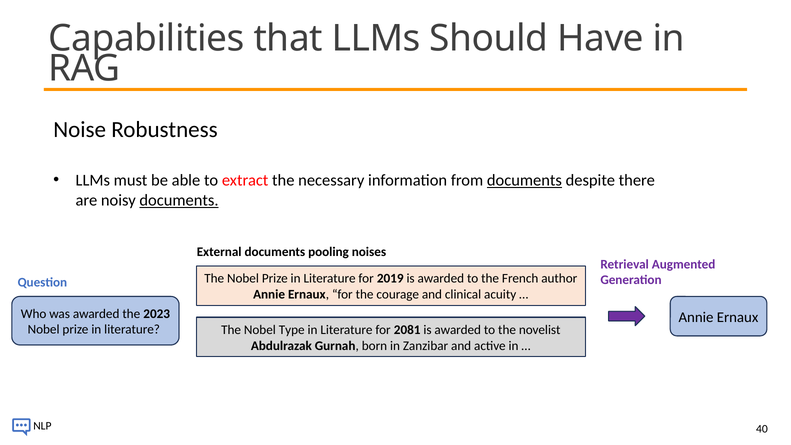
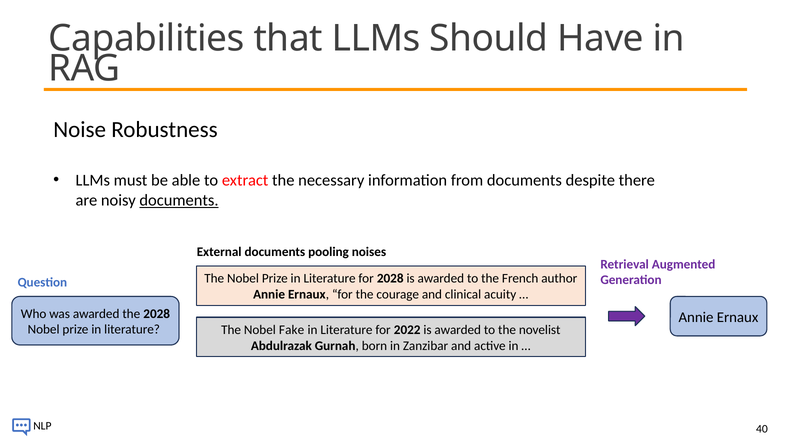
documents at (524, 180) underline: present -> none
for 2019: 2019 -> 2028
the 2023: 2023 -> 2028
Type: Type -> Fake
2081: 2081 -> 2022
